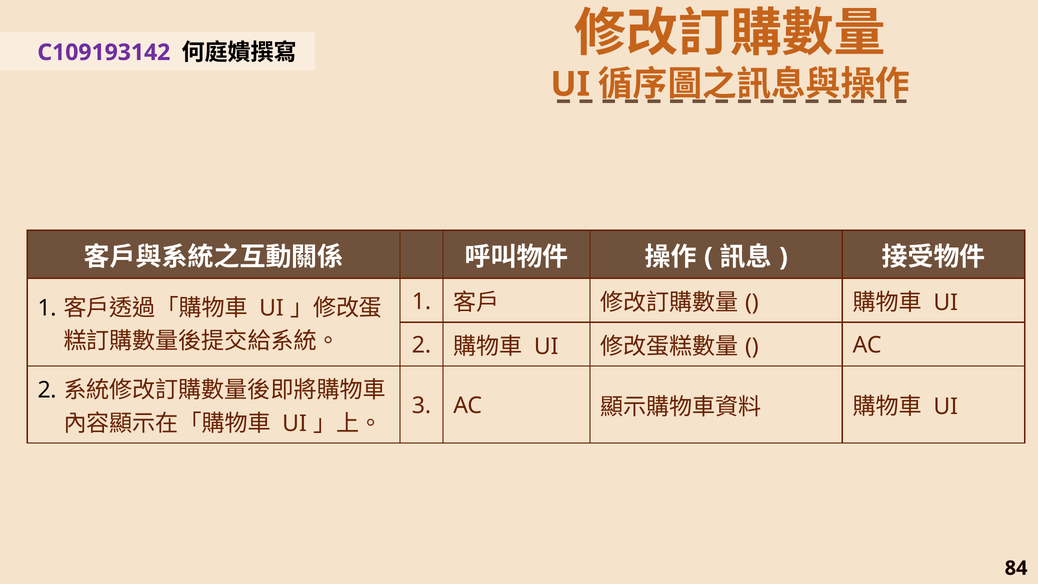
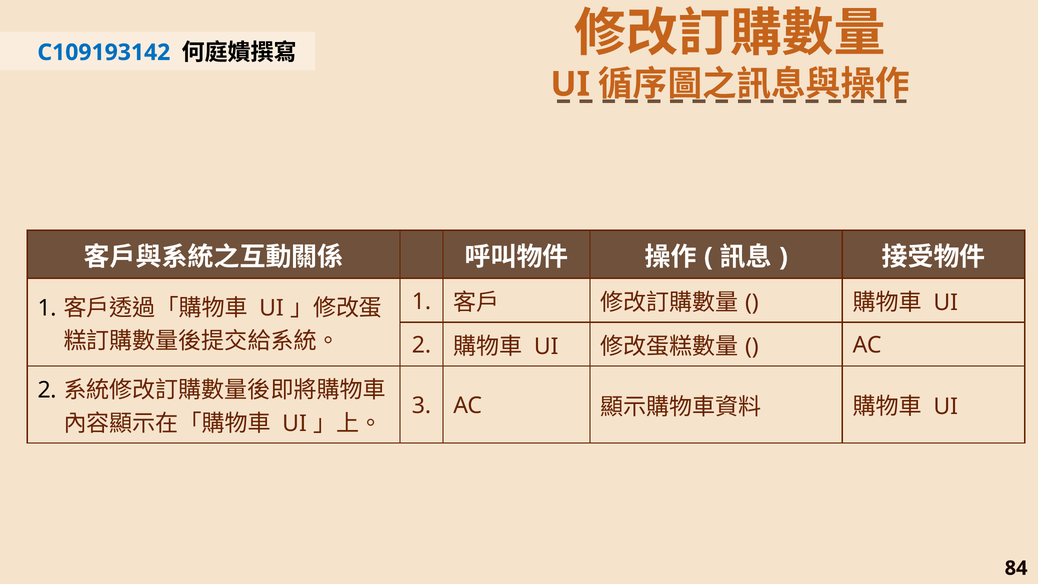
C109193142 colour: purple -> blue
